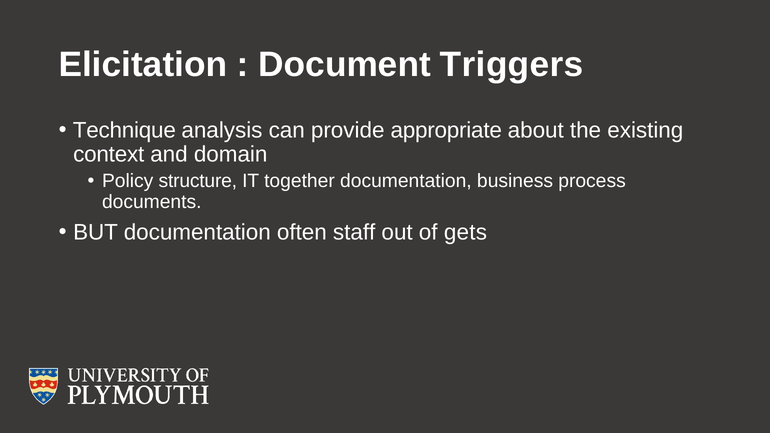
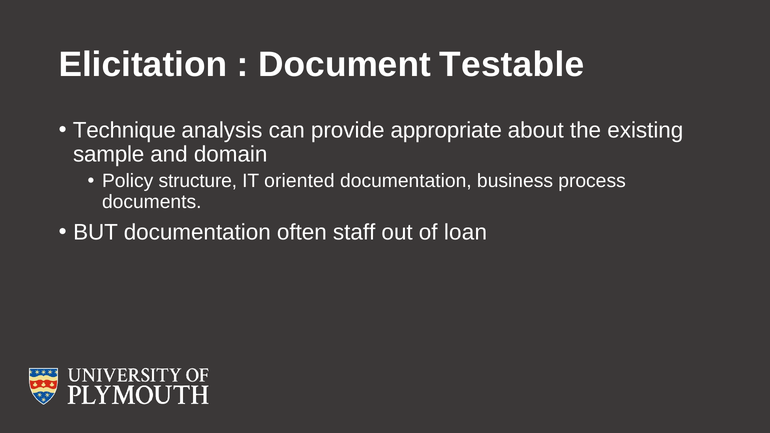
Triggers: Triggers -> Testable
context: context -> sample
together: together -> oriented
gets: gets -> loan
